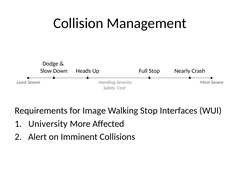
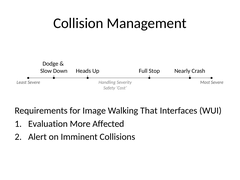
Walking Stop: Stop -> That
University: University -> Evaluation
